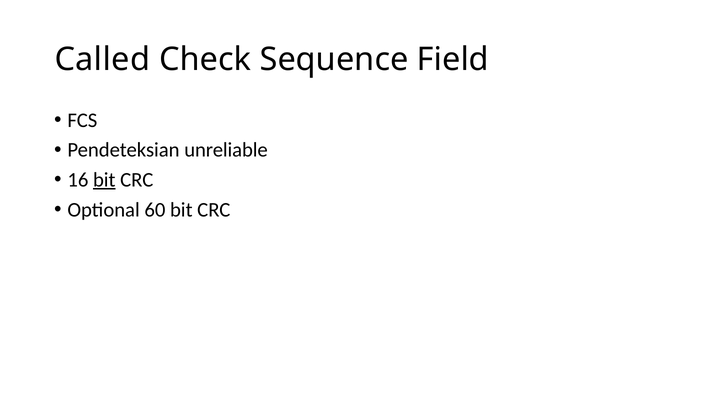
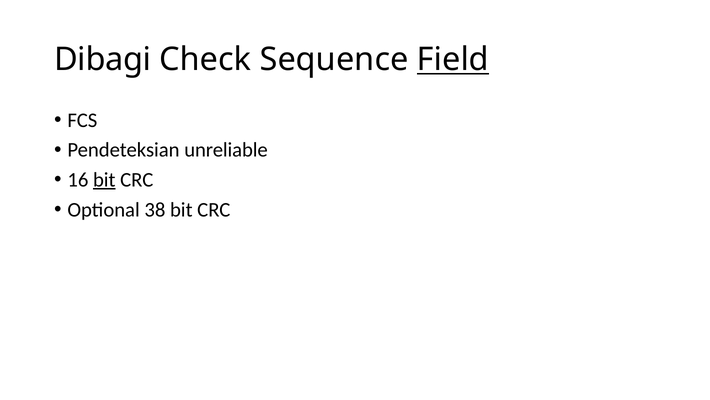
Called: Called -> Dibagi
Field underline: none -> present
60: 60 -> 38
